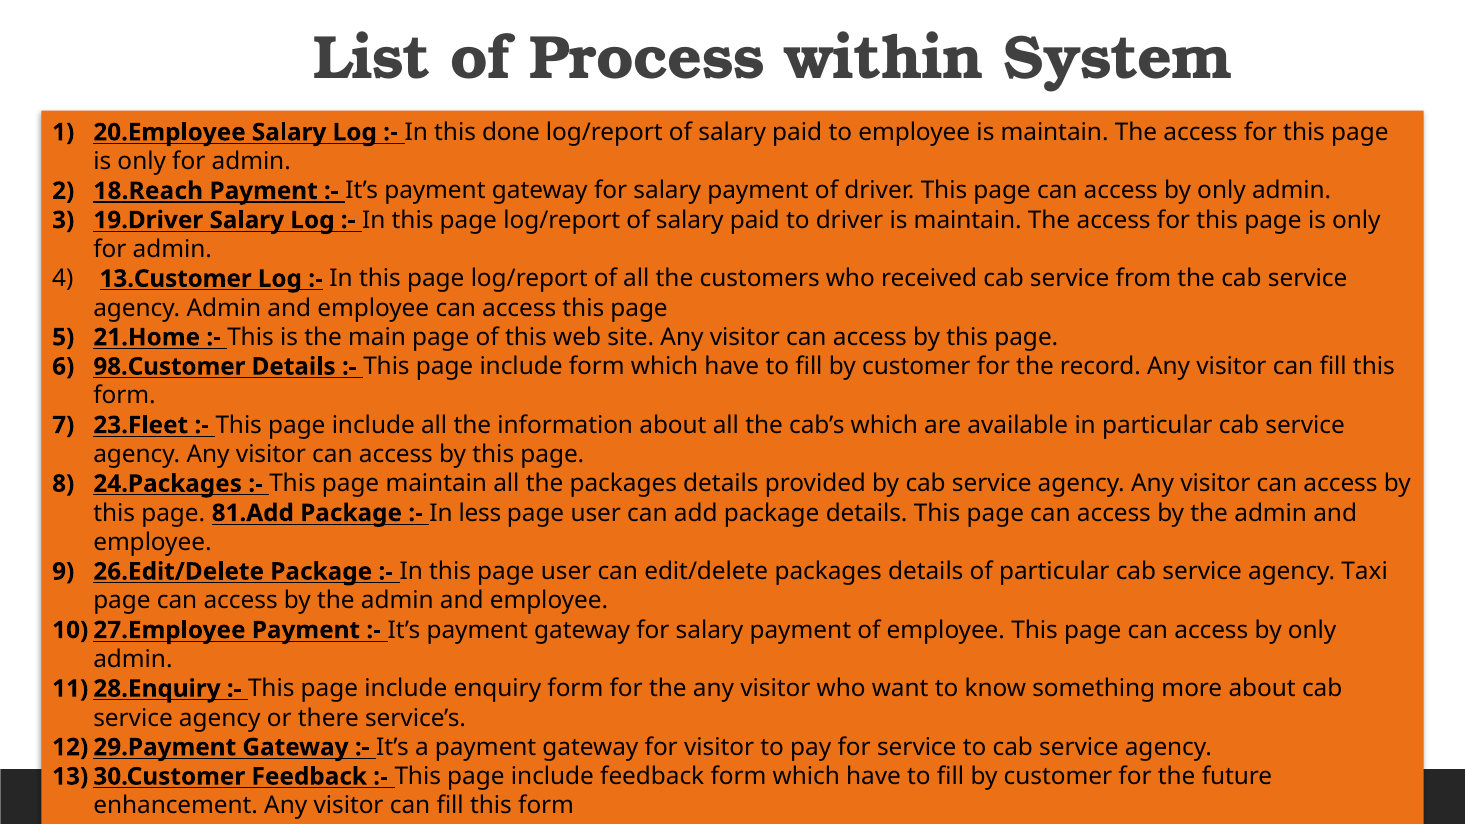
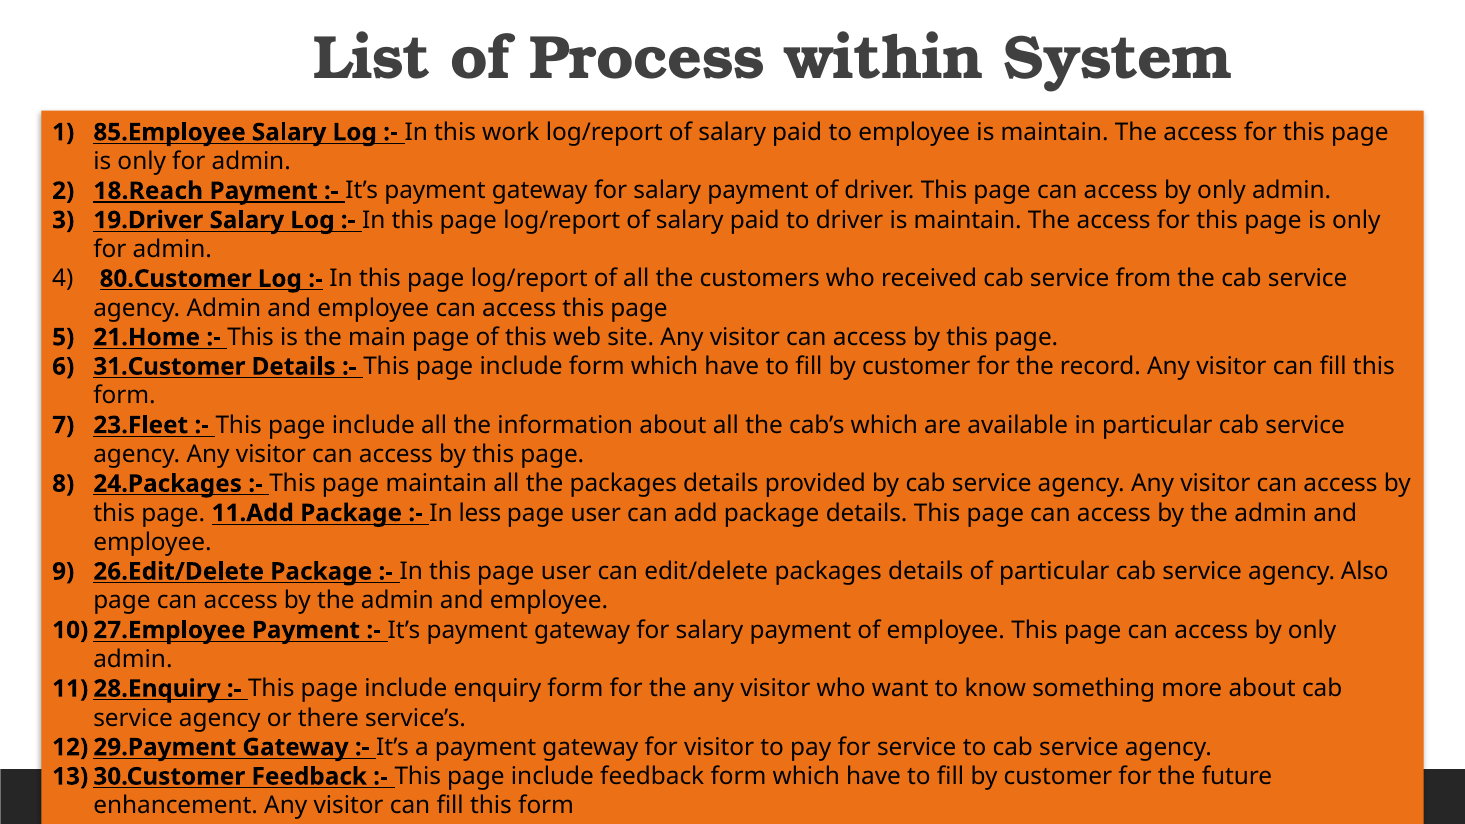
20.Employee: 20.Employee -> 85.Employee
done: done -> work
13.Customer: 13.Customer -> 80.Customer
98.Customer: 98.Customer -> 31.Customer
81.Add: 81.Add -> 11.Add
Taxi: Taxi -> Also
